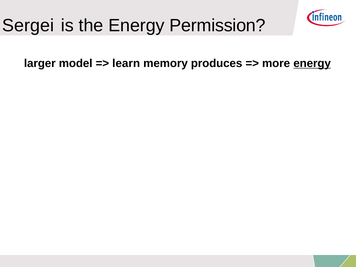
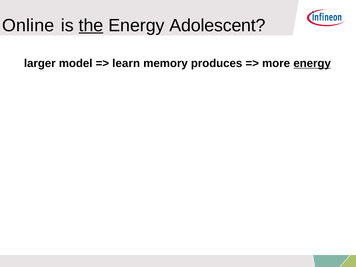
Sergei: Sergei -> Online
the underline: none -> present
Permission: Permission -> Adolescent
